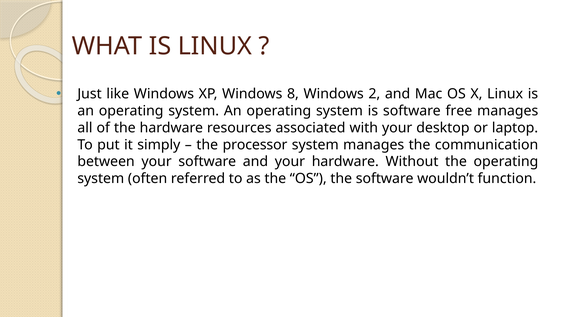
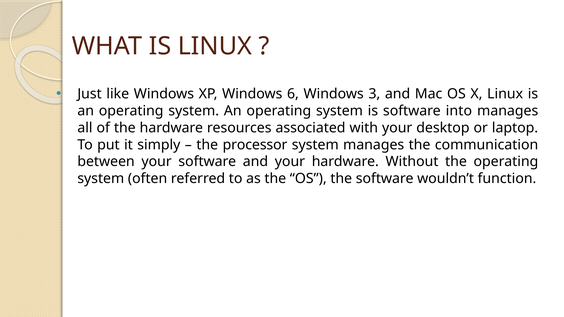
8: 8 -> 6
2: 2 -> 3
free: free -> into
